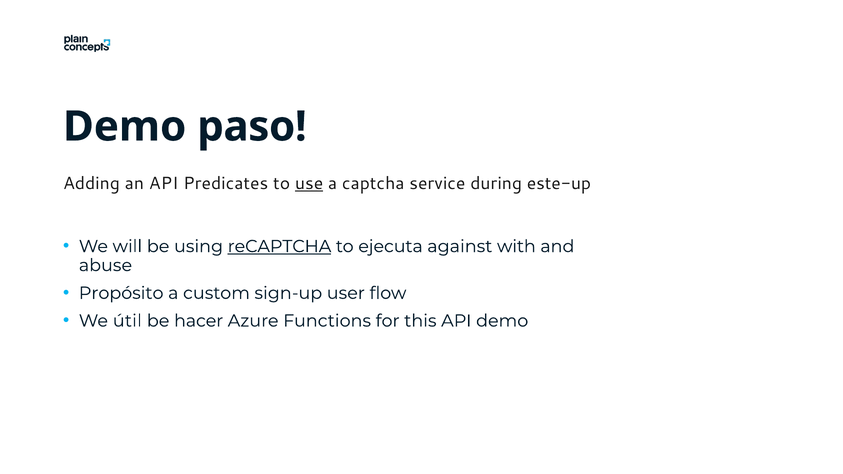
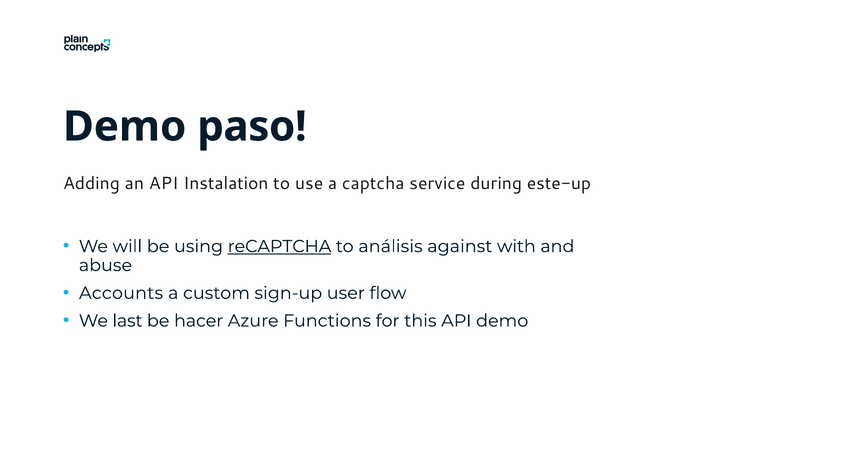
Predicates: Predicates -> Instalation
use underline: present -> none
ejecuta: ejecuta -> análisis
Propósito: Propósito -> Accounts
útil: útil -> last
